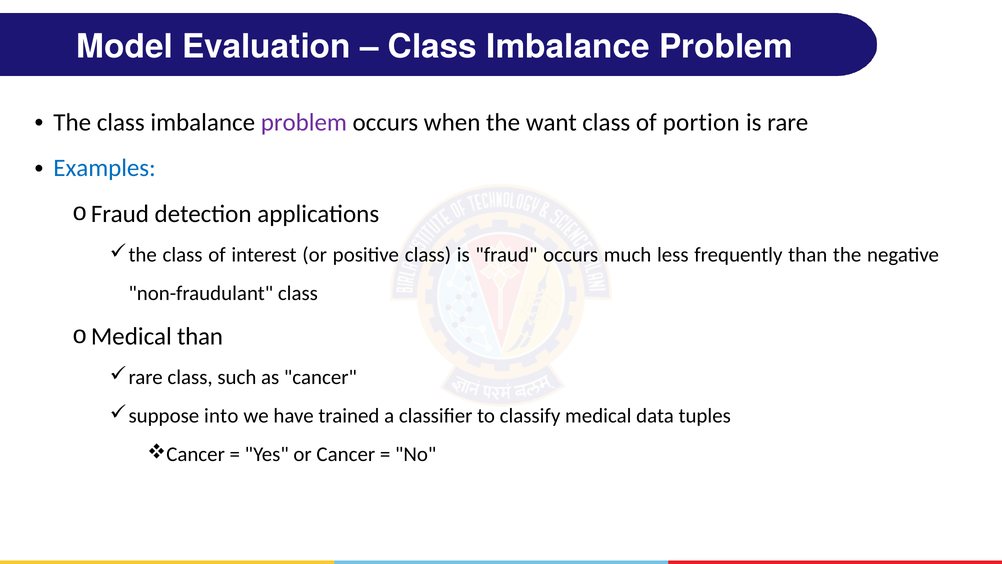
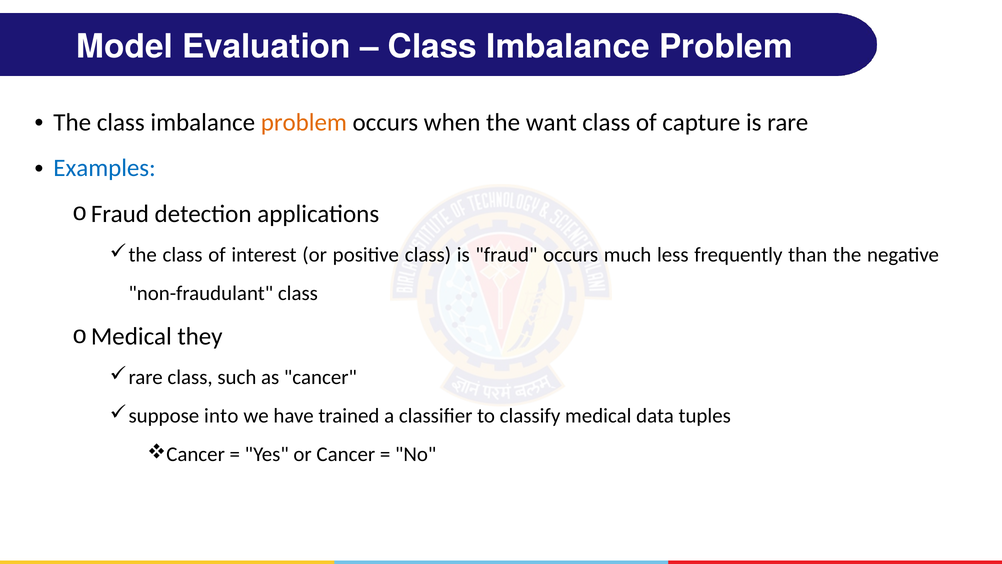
problem at (304, 122) colour: purple -> orange
portion: portion -> capture
than at (200, 336): than -> they
